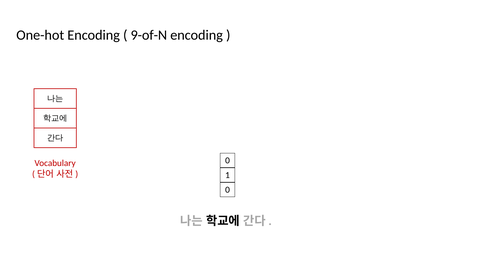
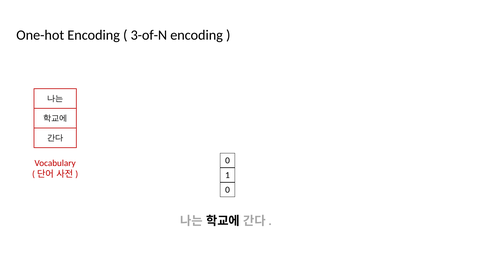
9-of-N: 9-of-N -> 3-of-N
